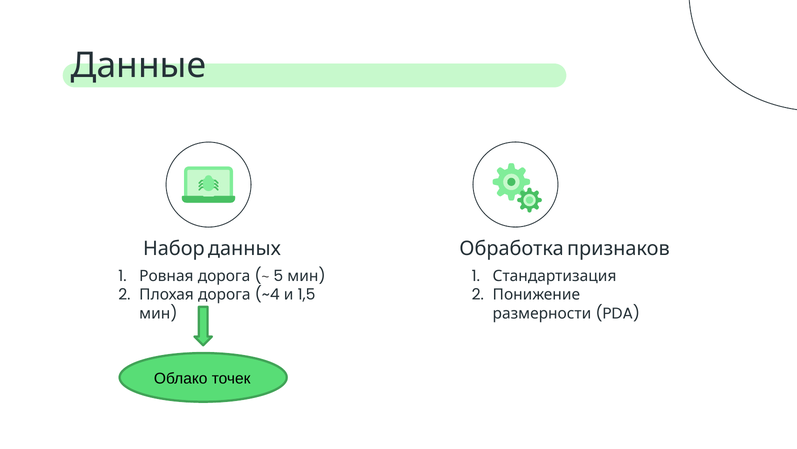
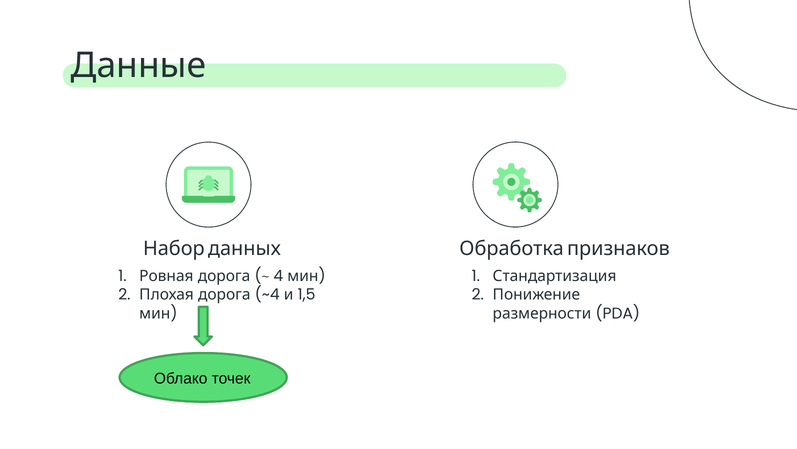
5: 5 -> 4
